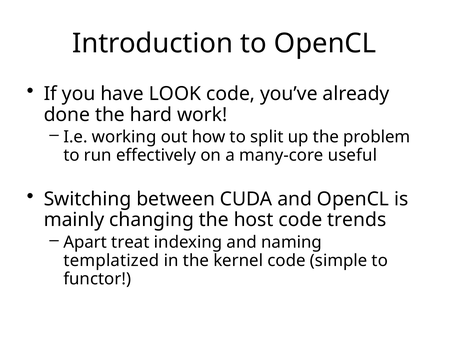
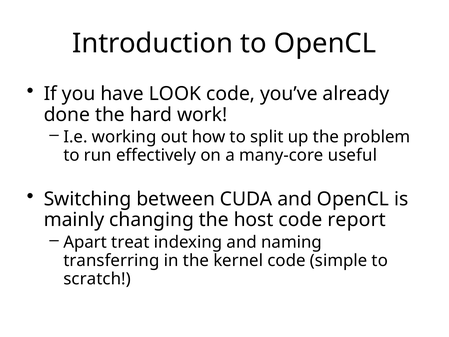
trends: trends -> report
templatized: templatized -> transferring
functor: functor -> scratch
